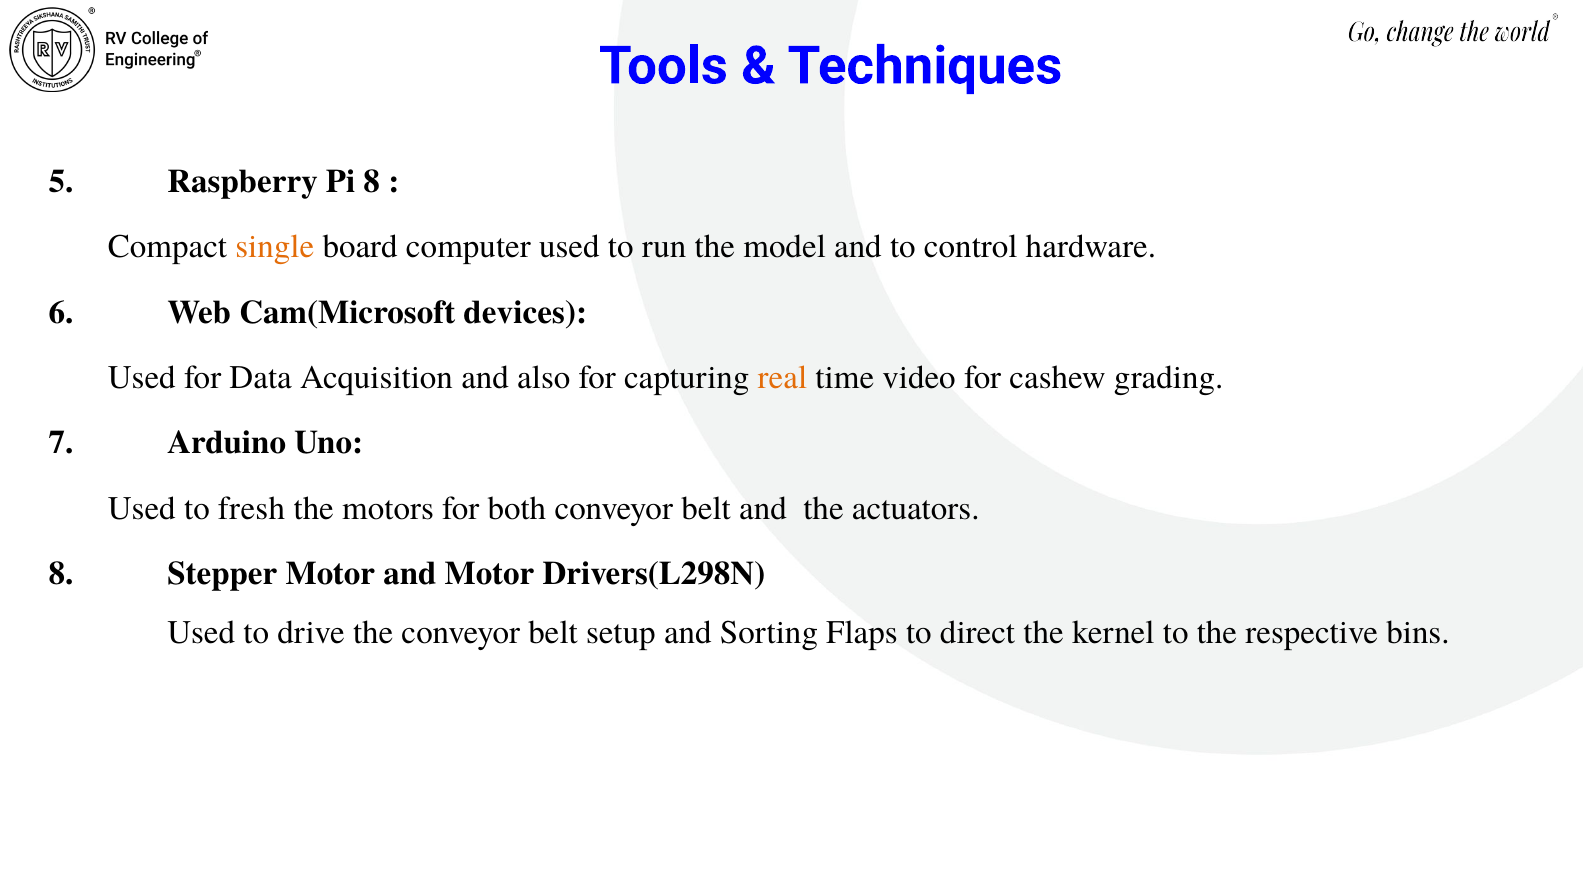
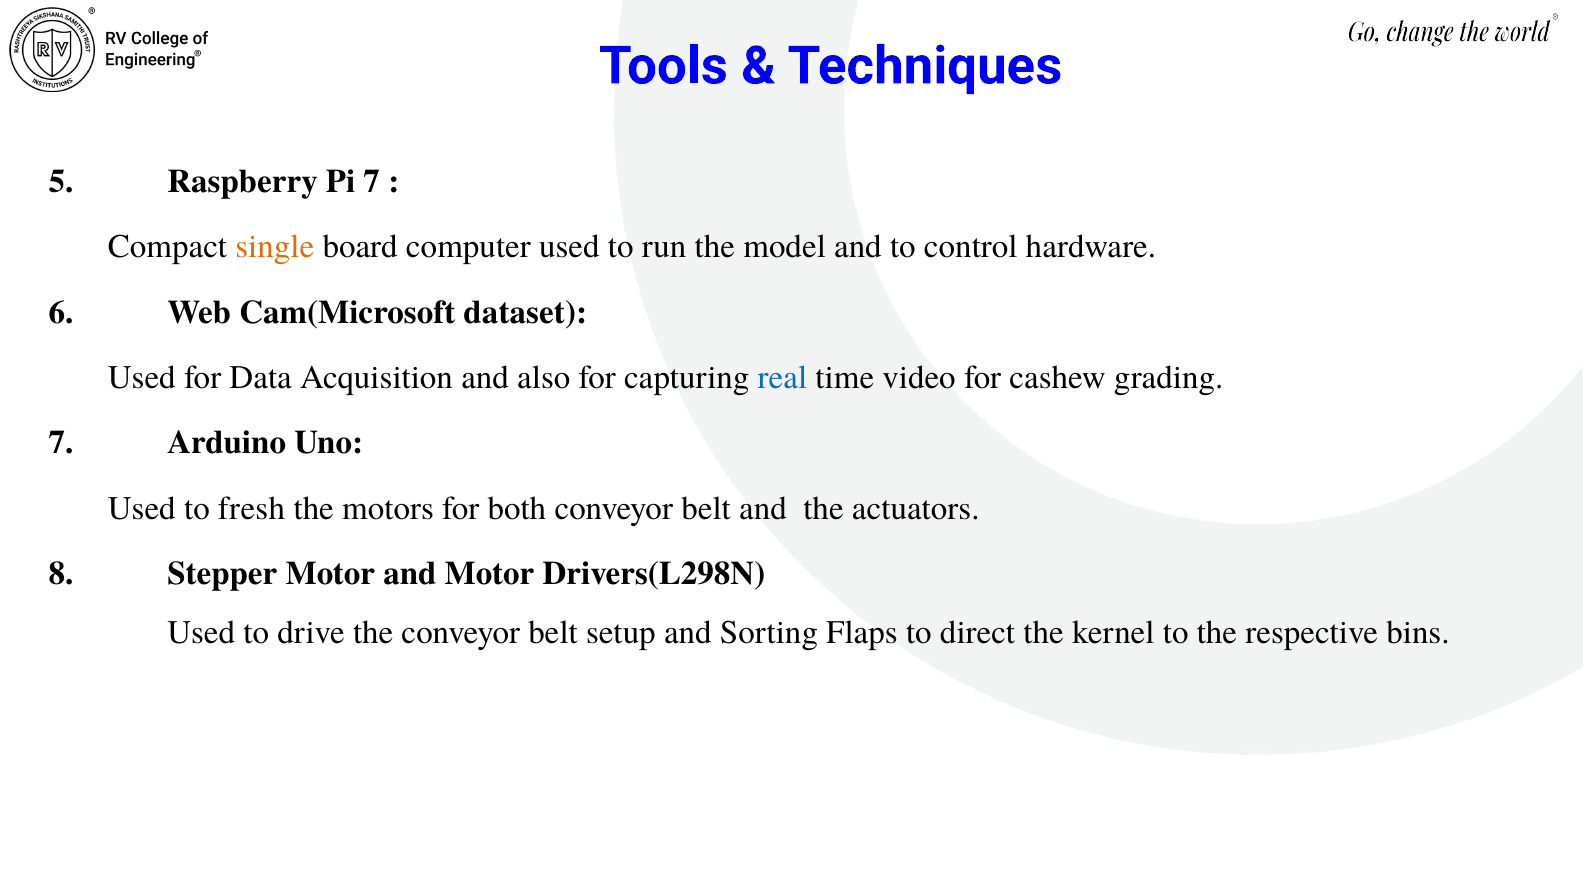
Pi 8: 8 -> 7
devices: devices -> dataset
real colour: orange -> blue
